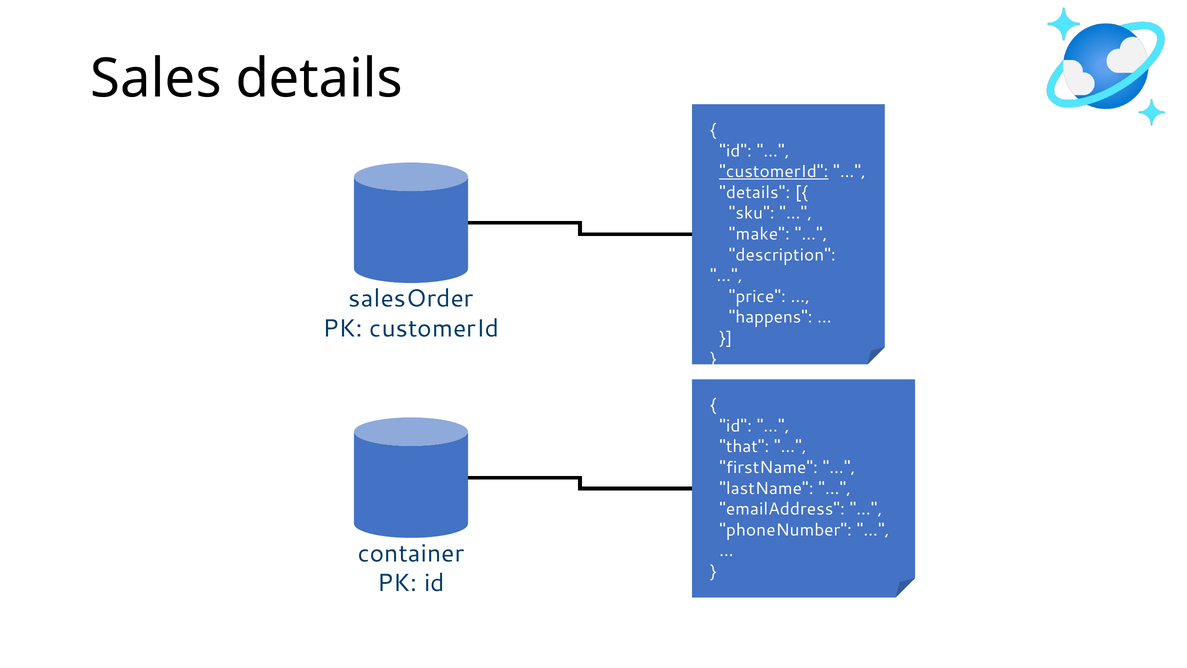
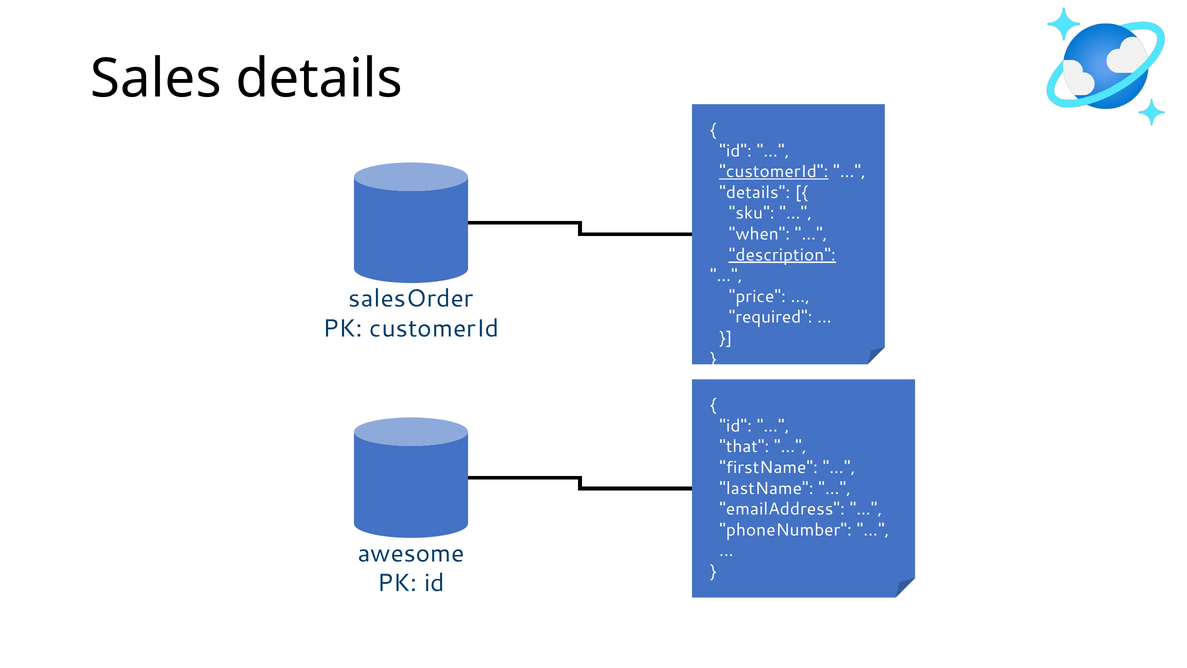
make: make -> when
description underline: none -> present
happens: happens -> required
container: container -> awesome
